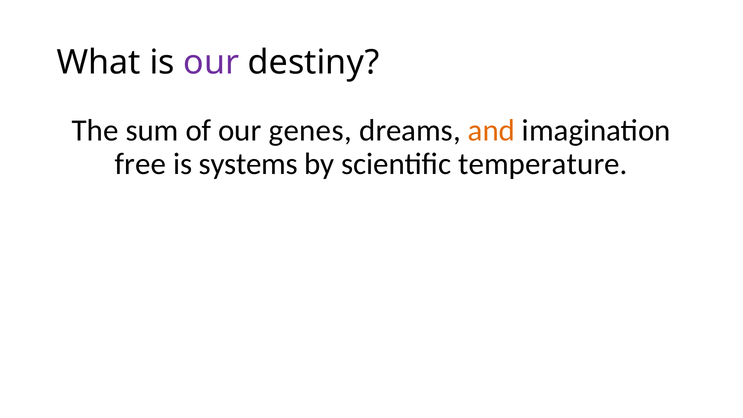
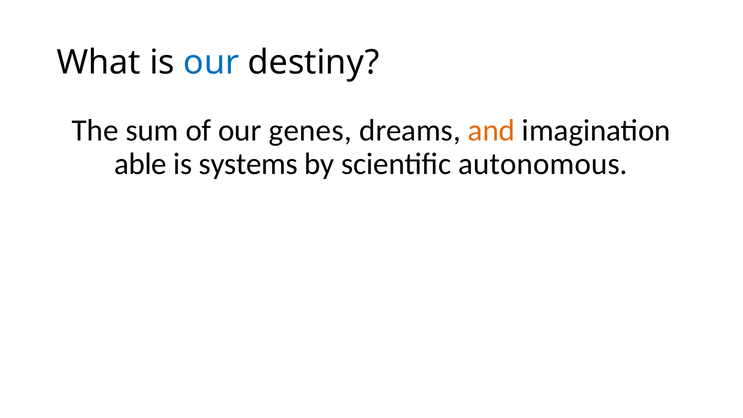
our at (211, 62) colour: purple -> blue
free: free -> able
temperature: temperature -> autonomous
